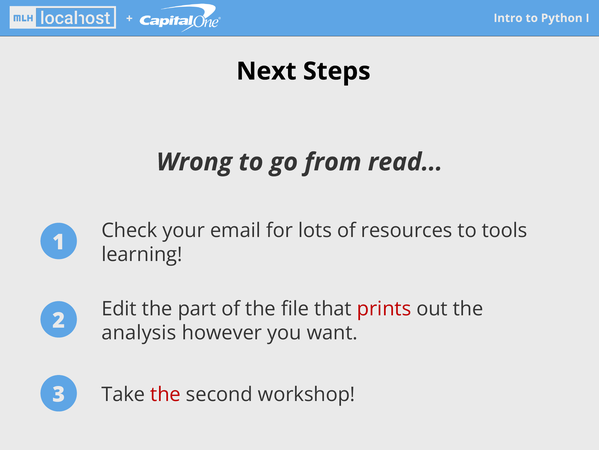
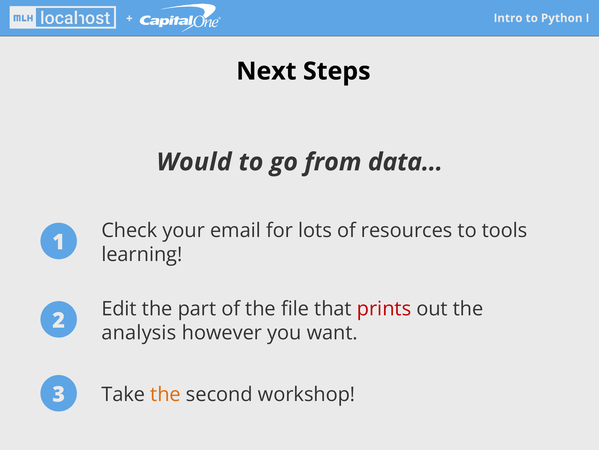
Wrong: Wrong -> Would
read: read -> data
the at (166, 394) colour: red -> orange
